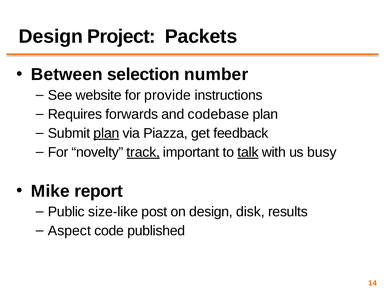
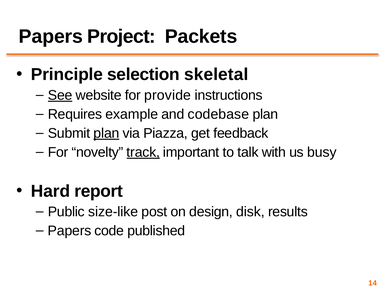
Design at (51, 36): Design -> Papers
Between: Between -> Principle
number: number -> skeletal
See underline: none -> present
forwards: forwards -> example
talk underline: present -> none
Mike: Mike -> Hard
Aspect at (69, 231): Aspect -> Papers
